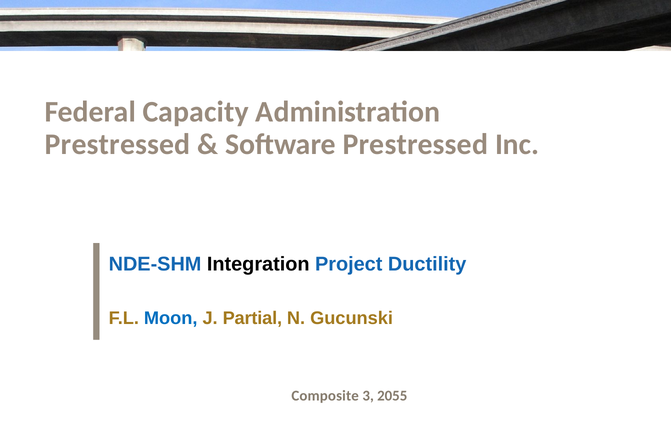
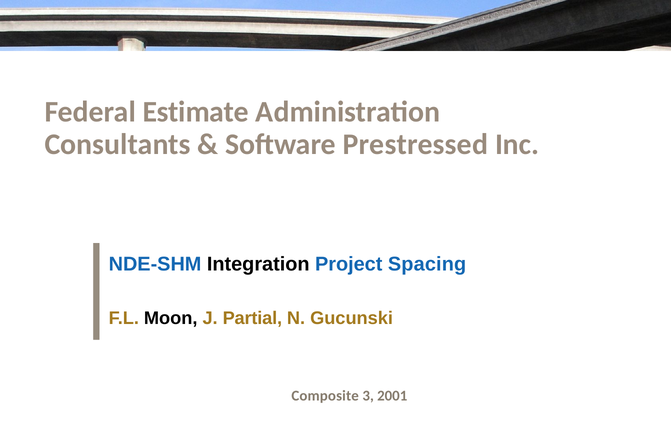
Capacity: Capacity -> Estimate
Prestressed at (118, 144): Prestressed -> Consultants
Ductility: Ductility -> Spacing
Moon colour: blue -> black
2055: 2055 -> 2001
